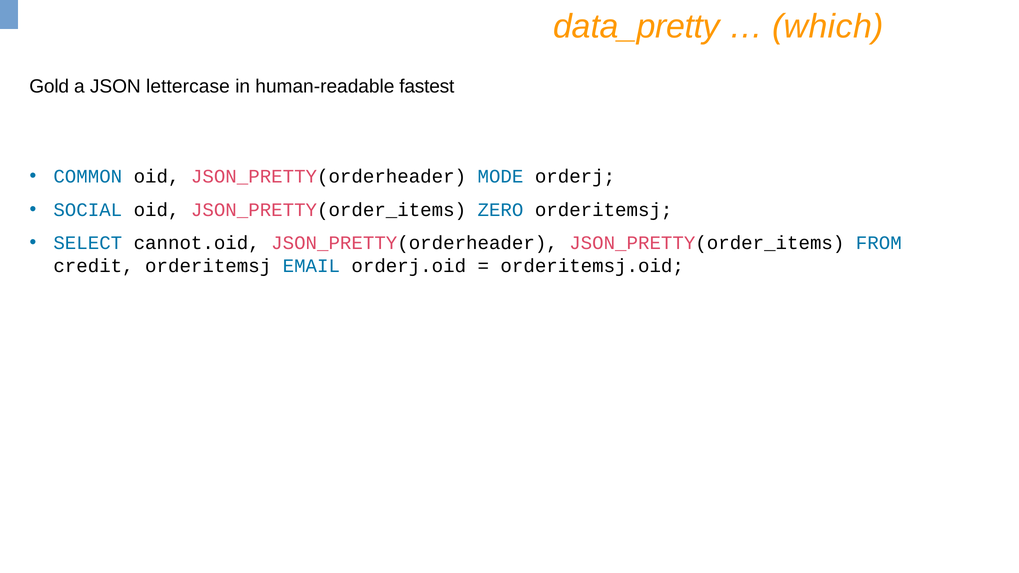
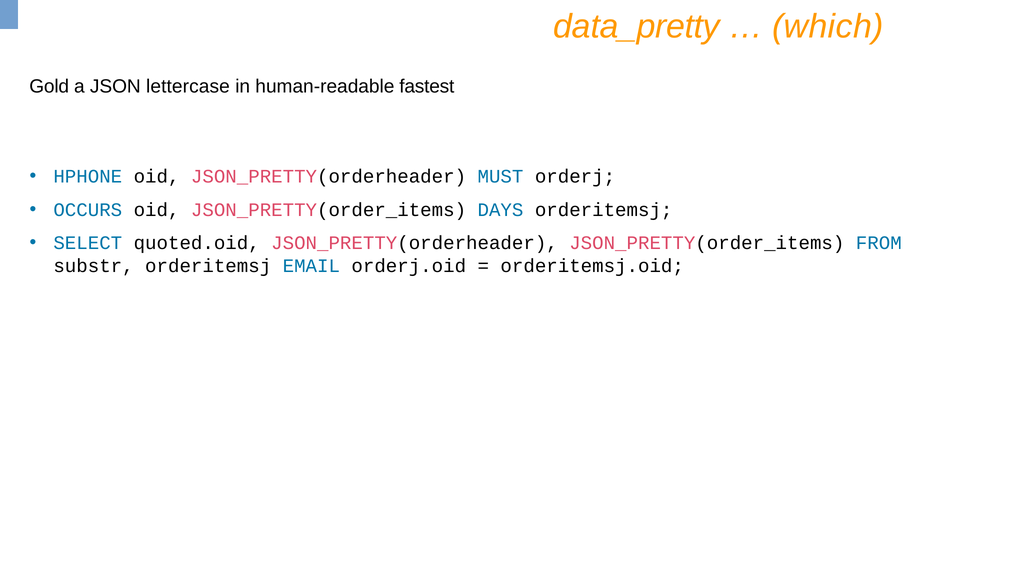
COMMON: COMMON -> HPHONE
MODE: MODE -> MUST
SOCIAL: SOCIAL -> OCCURS
ZERO: ZERO -> DAYS
cannot.oid: cannot.oid -> quoted.oid
credit: credit -> substr
